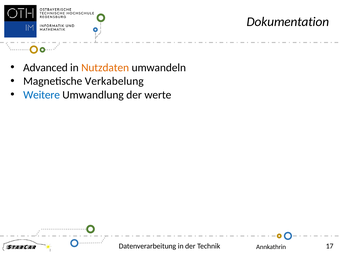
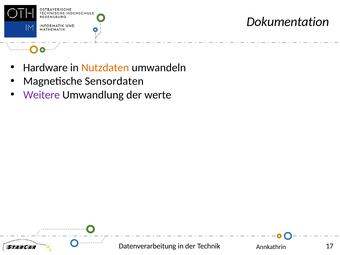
Advanced: Advanced -> Hardware
Verkabelung: Verkabelung -> Sensordaten
Weitere colour: blue -> purple
